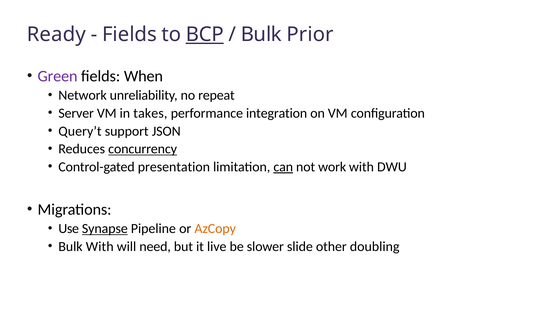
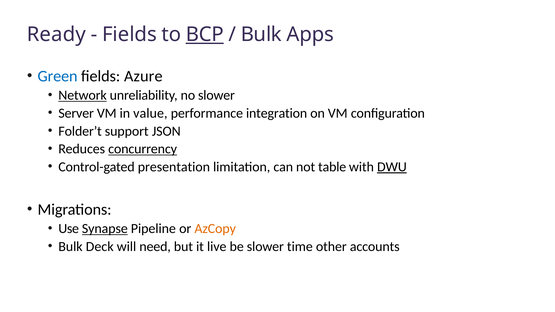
Prior: Prior -> Apps
Green colour: purple -> blue
When: When -> Azure
Network underline: none -> present
no repeat: repeat -> slower
takes: takes -> value
Query’t: Query’t -> Folder’t
can underline: present -> none
work: work -> table
DWU underline: none -> present
Bulk With: With -> Deck
slide: slide -> time
doubling: doubling -> accounts
